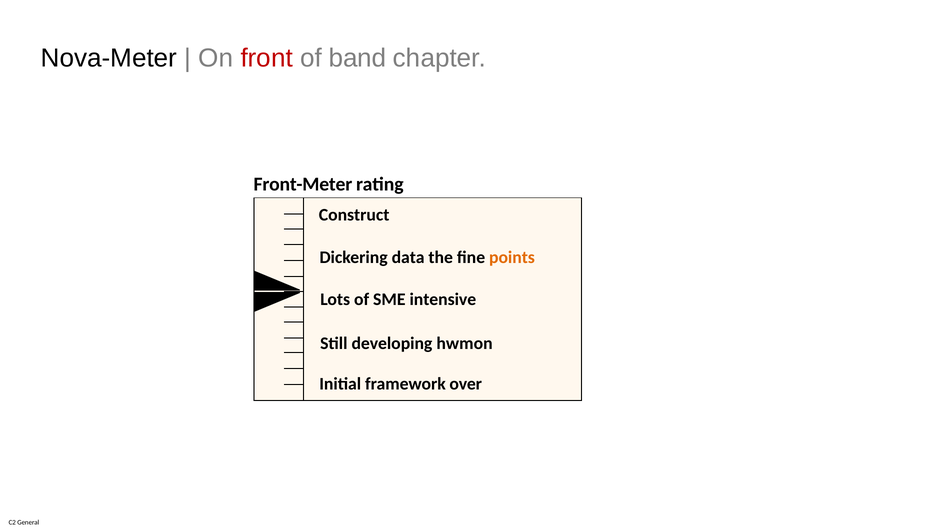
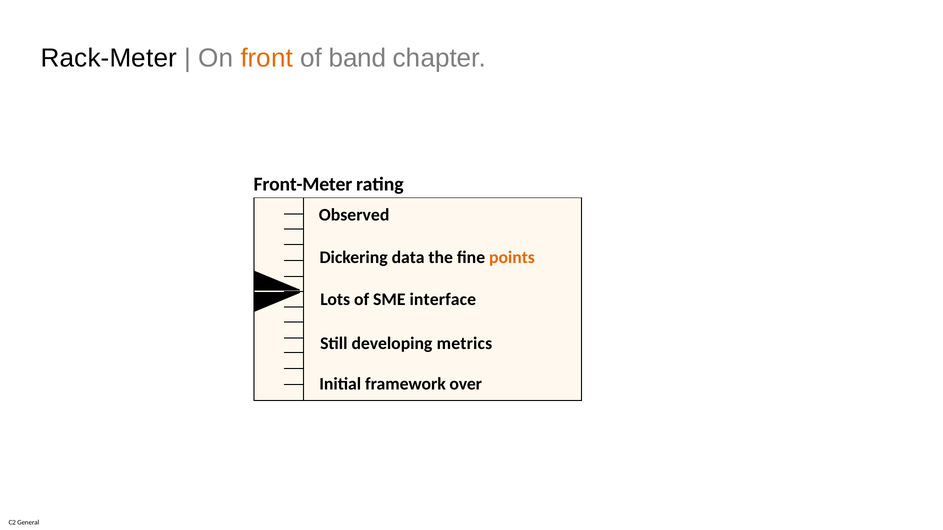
Nova-Meter: Nova-Meter -> Rack-Meter
front colour: red -> orange
Construct: Construct -> Observed
intensive: intensive -> interface
hwmon: hwmon -> metrics
